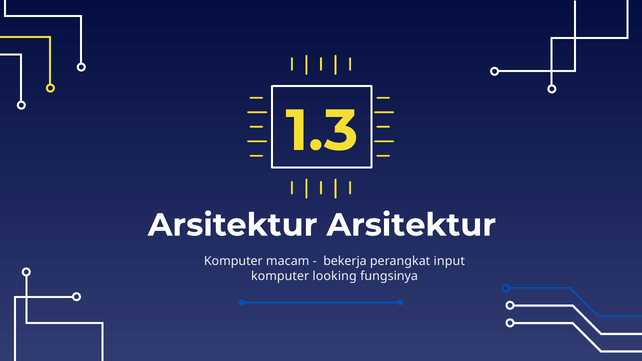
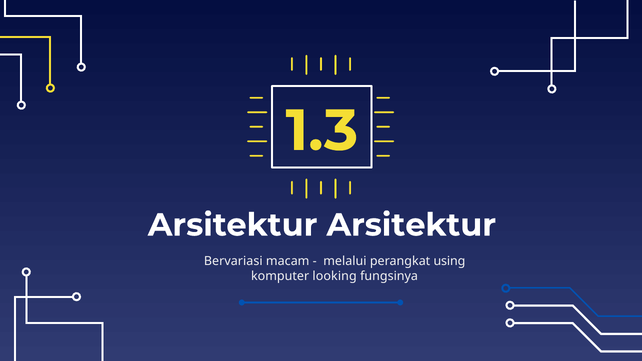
Komputer at (233, 261): Komputer -> Bervariasi
bekerja: bekerja -> melalui
input: input -> using
